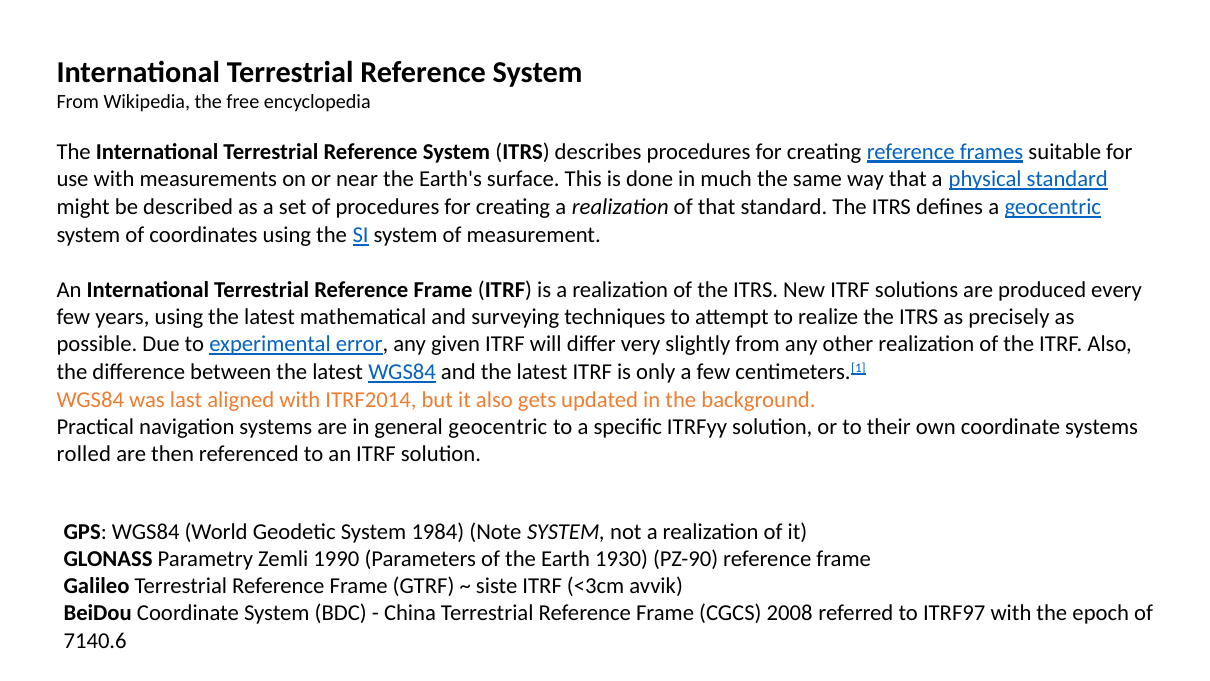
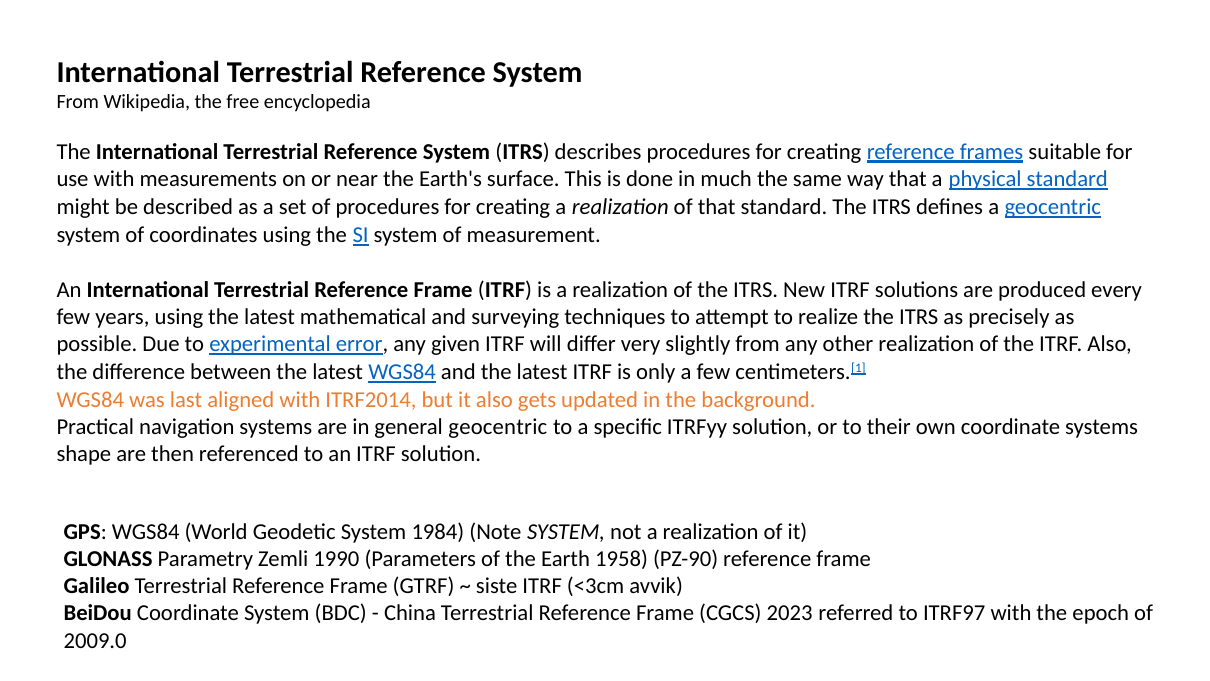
rolled: rolled -> shape
1930: 1930 -> 1958
2008: 2008 -> 2023
7140.6: 7140.6 -> 2009.0
